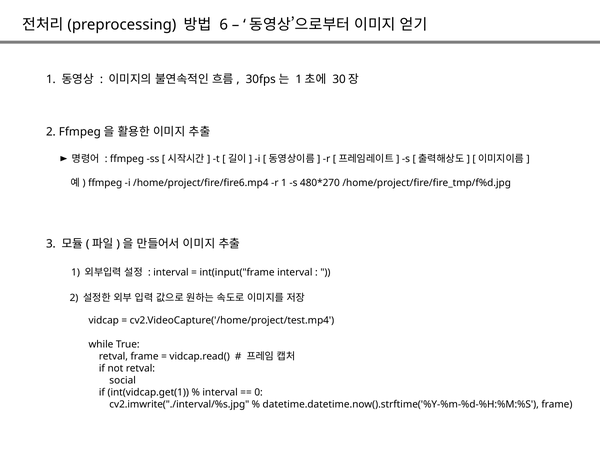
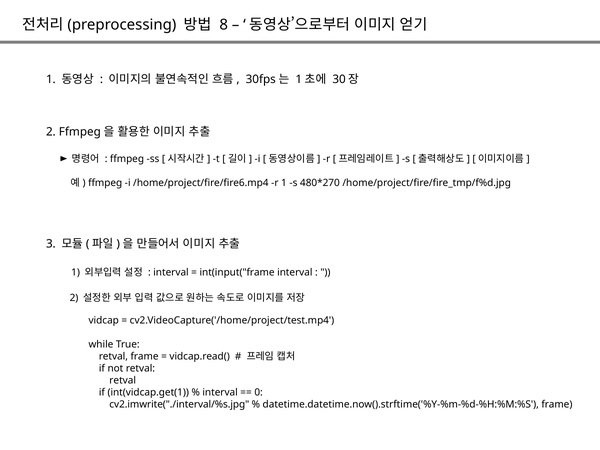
6: 6 -> 8
social at (123, 380): social -> retval
